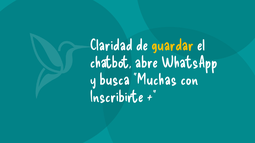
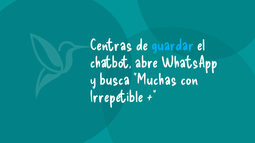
Claridad: Claridad -> Centras
guardar colour: yellow -> light blue
Inscribirte: Inscribirte -> Irrepetible
